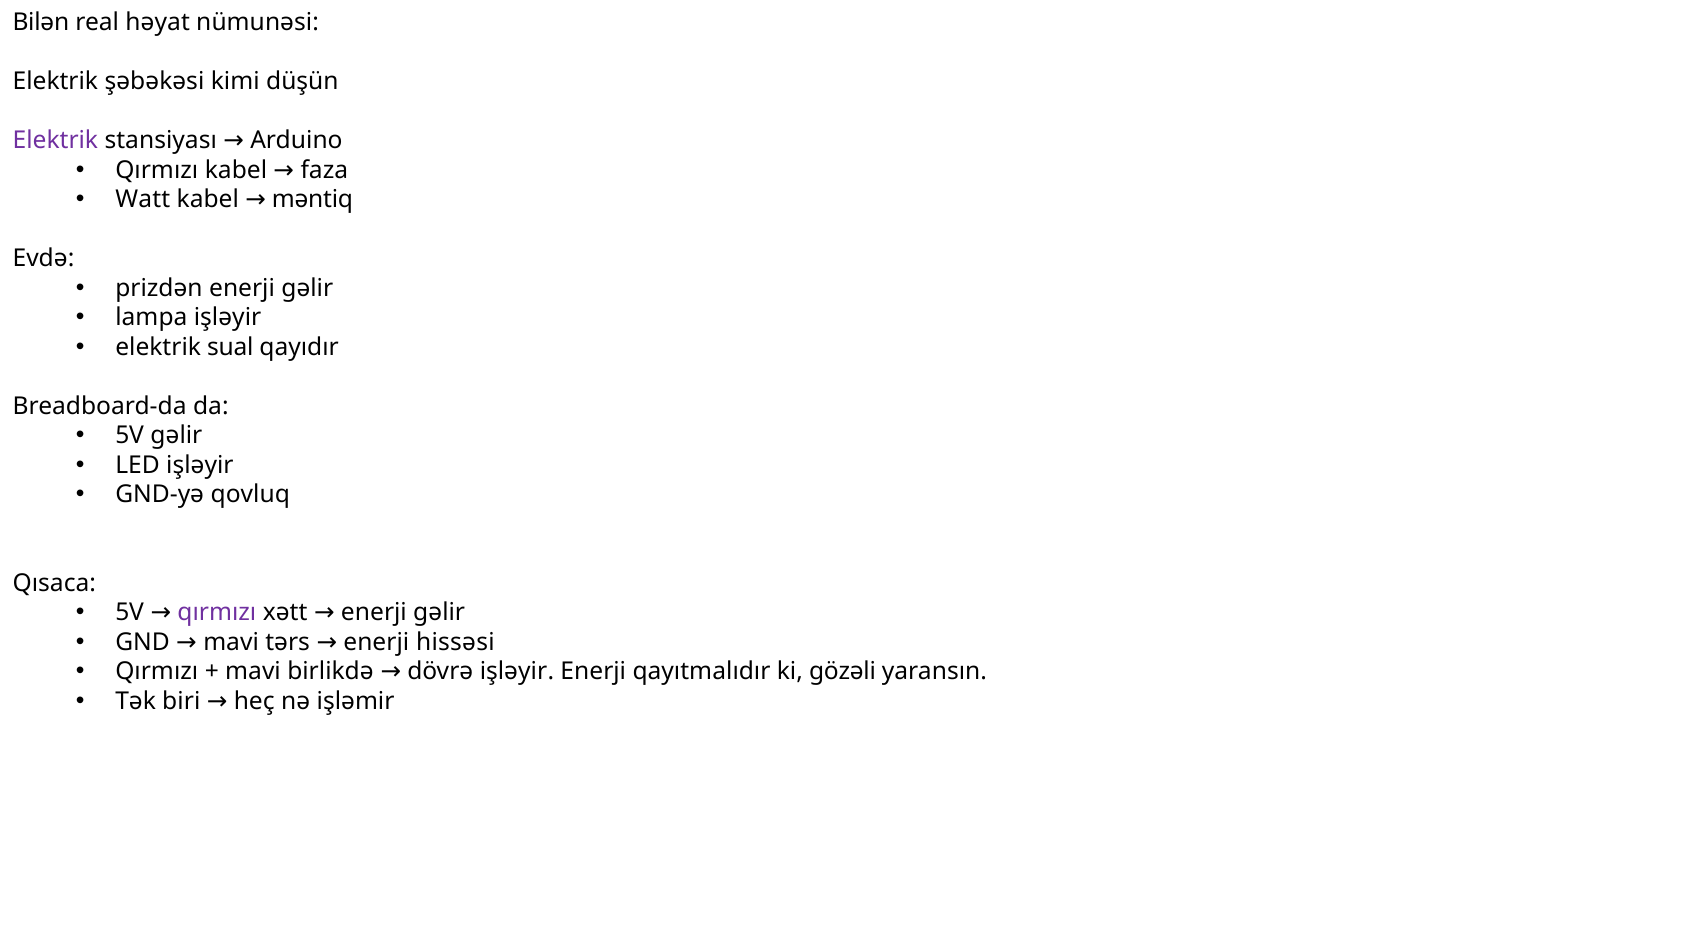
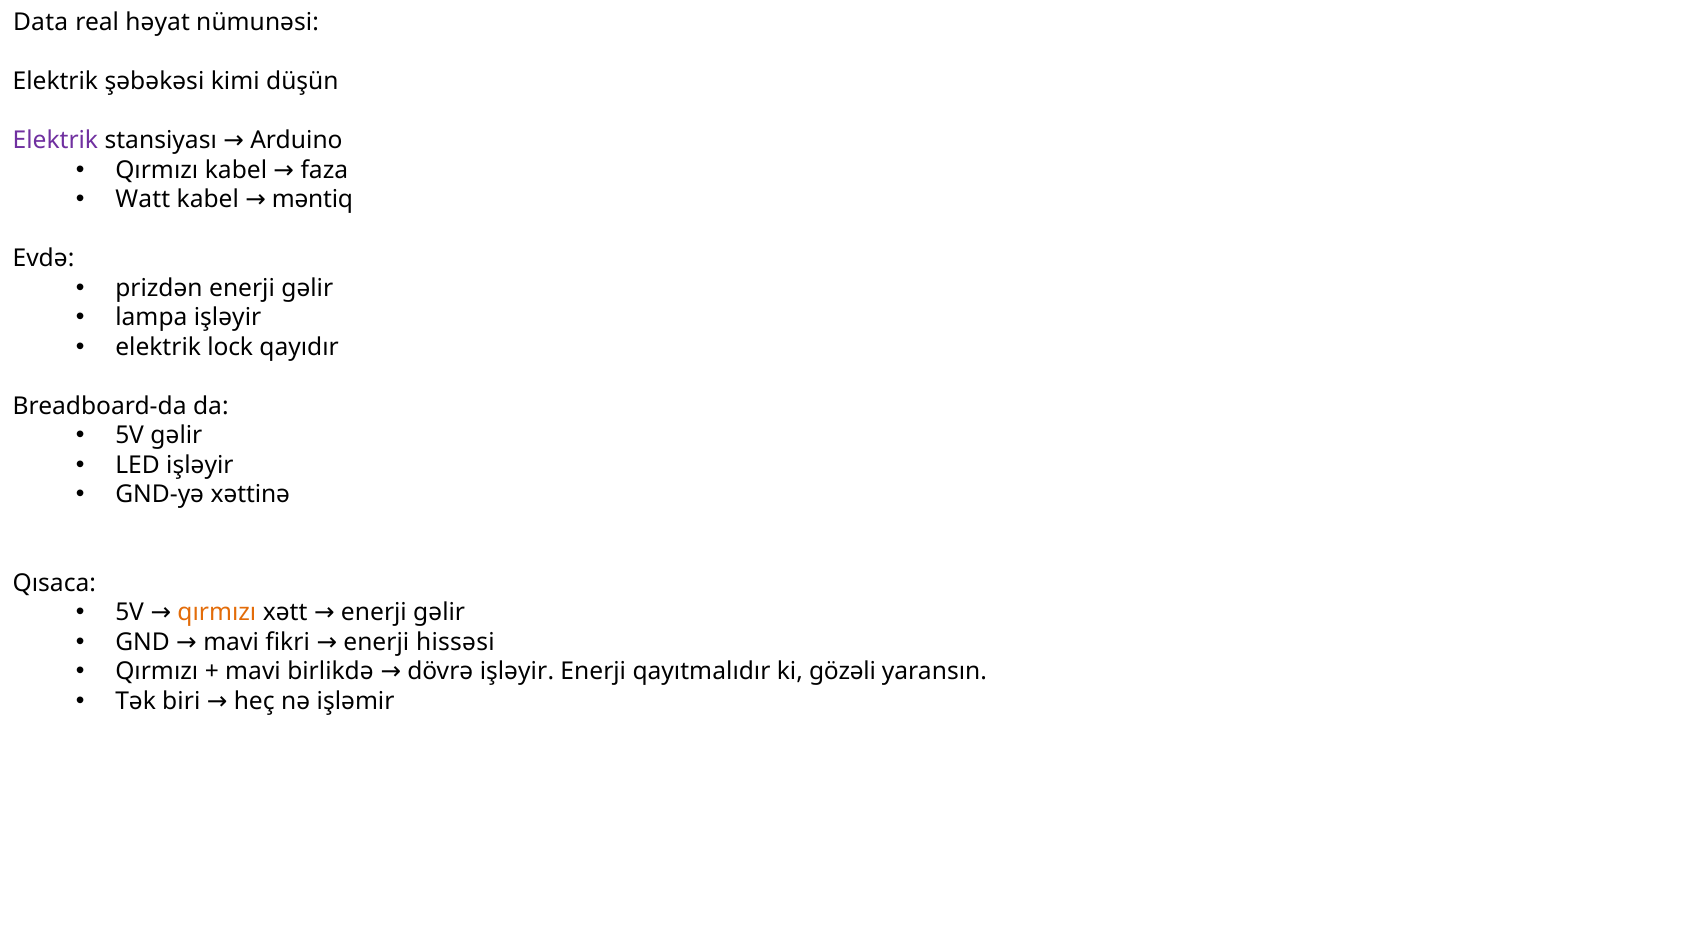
Bilən: Bilən -> Data
sual: sual -> lock
qovluq: qovluq -> xəttinə
qırmızı at (217, 613) colour: purple -> orange
tərs: tərs -> fikri
